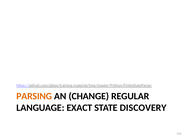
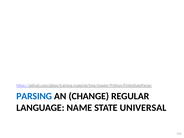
PARSING colour: orange -> blue
EXACT: EXACT -> NAME
DISCOVERY: DISCOVERY -> UNIVERSAL
